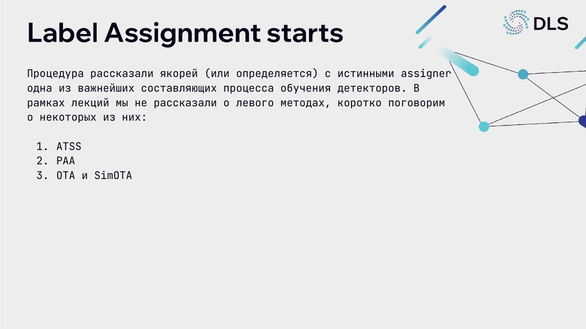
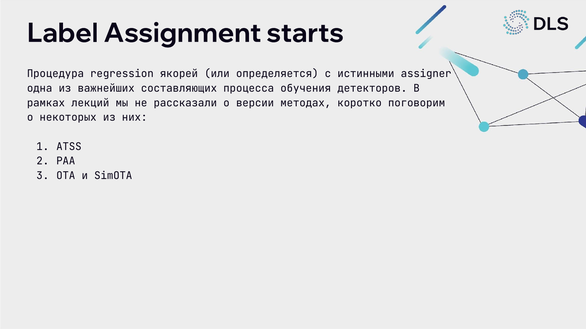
Процедура рассказали: рассказали -> regression
левого: левого -> версии
